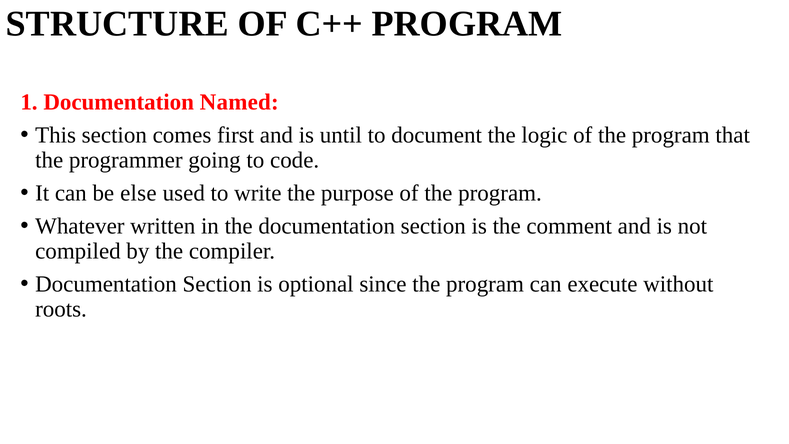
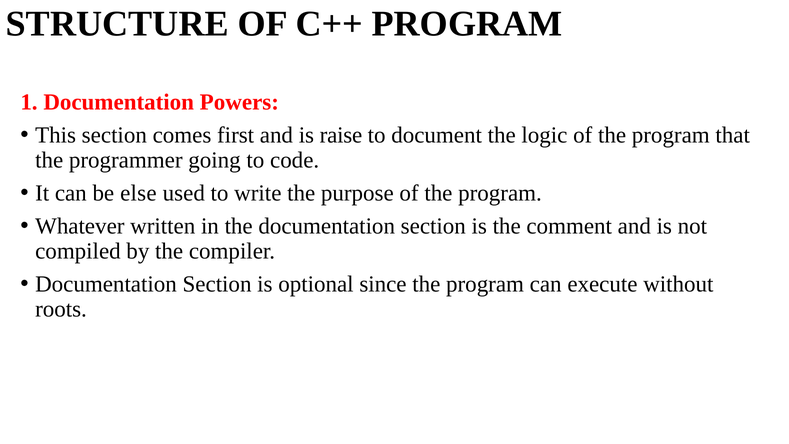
Named: Named -> Powers
until: until -> raise
